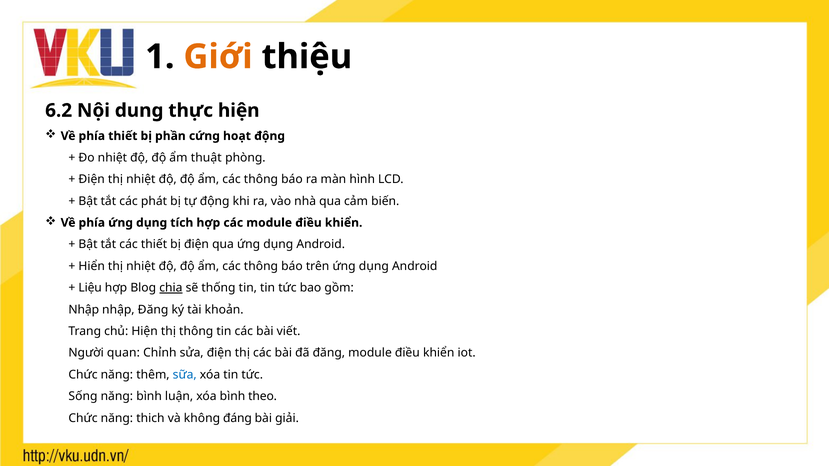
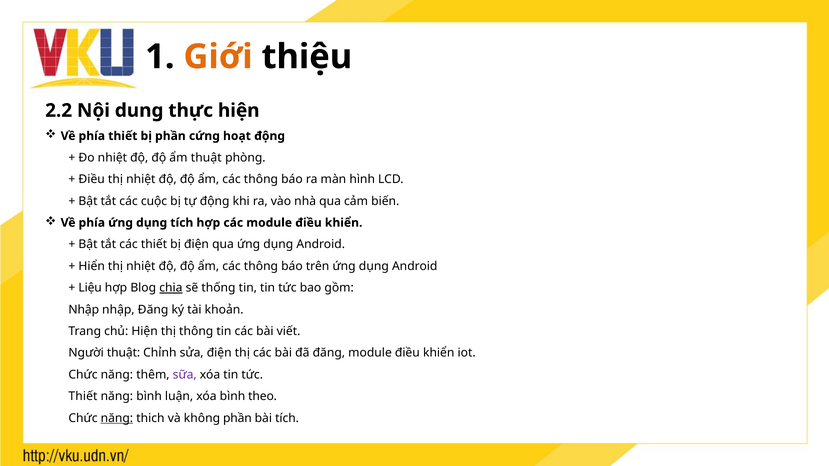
6.2: 6.2 -> 2.2
Điện at (92, 179): Điện -> Điều
phát: phát -> cuộc
Người quan: quan -> thuật
sữa colour: blue -> purple
Sống at (83, 397): Sống -> Thiết
năng at (117, 418) underline: none -> present
không đáng: đáng -> phần
bài giải: giải -> tích
